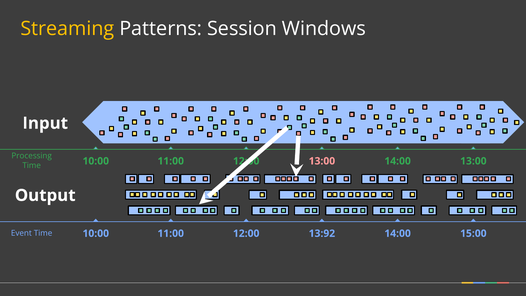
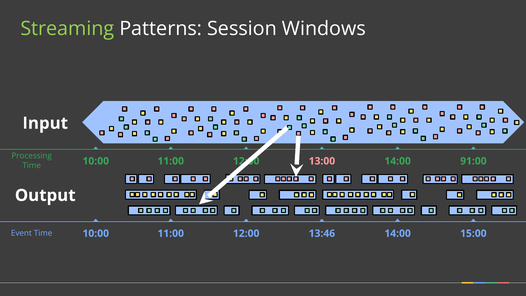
Streaming colour: yellow -> light green
10:00 13:00: 13:00 -> 91:00
13:92: 13:92 -> 13:46
